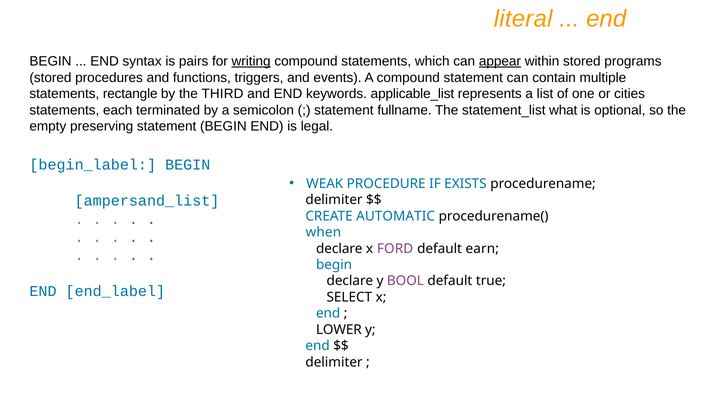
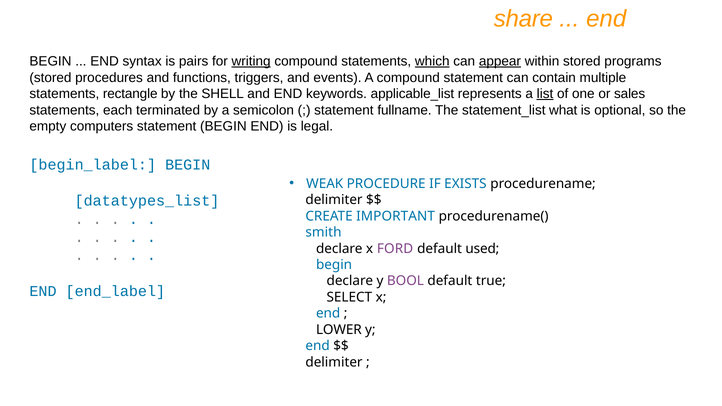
literal: literal -> share
which underline: none -> present
THIRD: THIRD -> SHELL
list underline: none -> present
cities: cities -> sales
preserving: preserving -> computers
ampersand_list: ampersand_list -> datatypes_list
AUTOMATIC: AUTOMATIC -> IMPORTANT
when: when -> smith
earn: earn -> used
